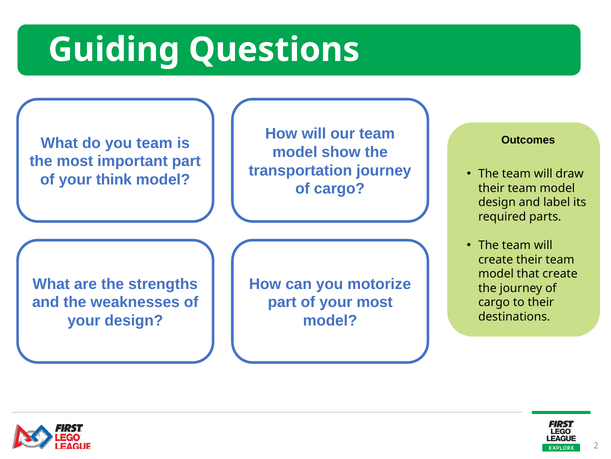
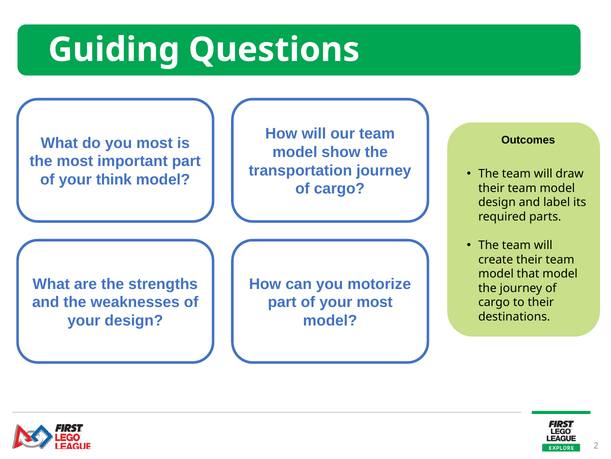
you team: team -> most
that create: create -> model
